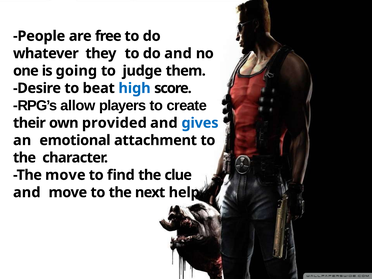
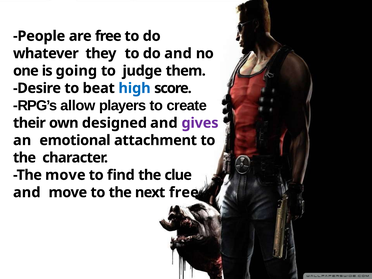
provided: provided -> designed
gives colour: blue -> purple
next help: help -> free
